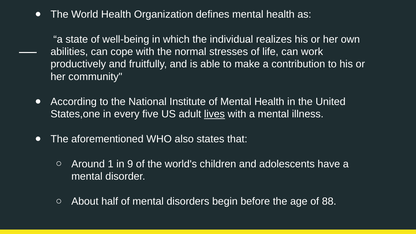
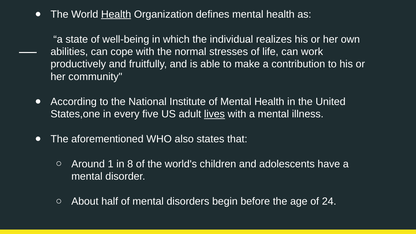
Health at (116, 14) underline: none -> present
9: 9 -> 8
88: 88 -> 24
